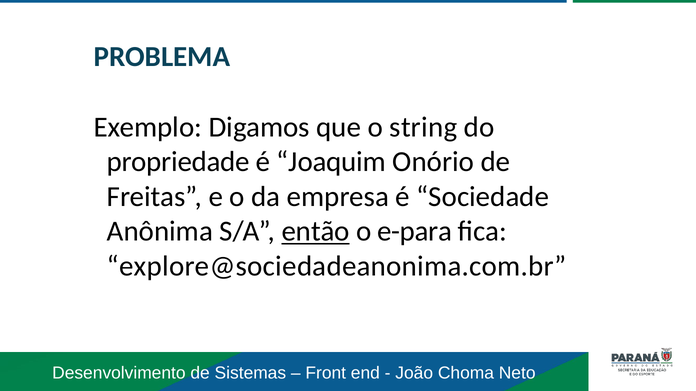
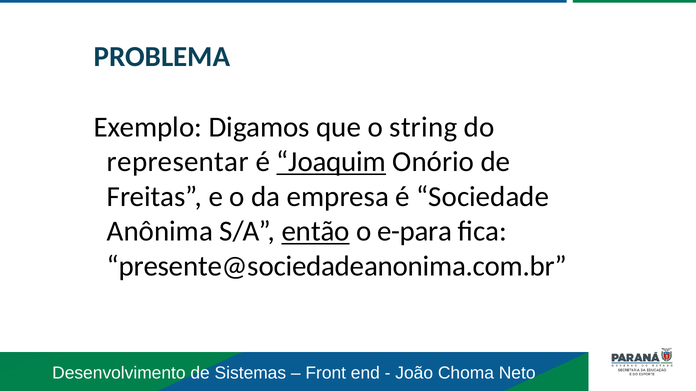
propriedade: propriedade -> representar
Joaquim underline: none -> present
explore@sociedadeanonima.com.br: explore@sociedadeanonima.com.br -> presente@sociedadeanonima.com.br
